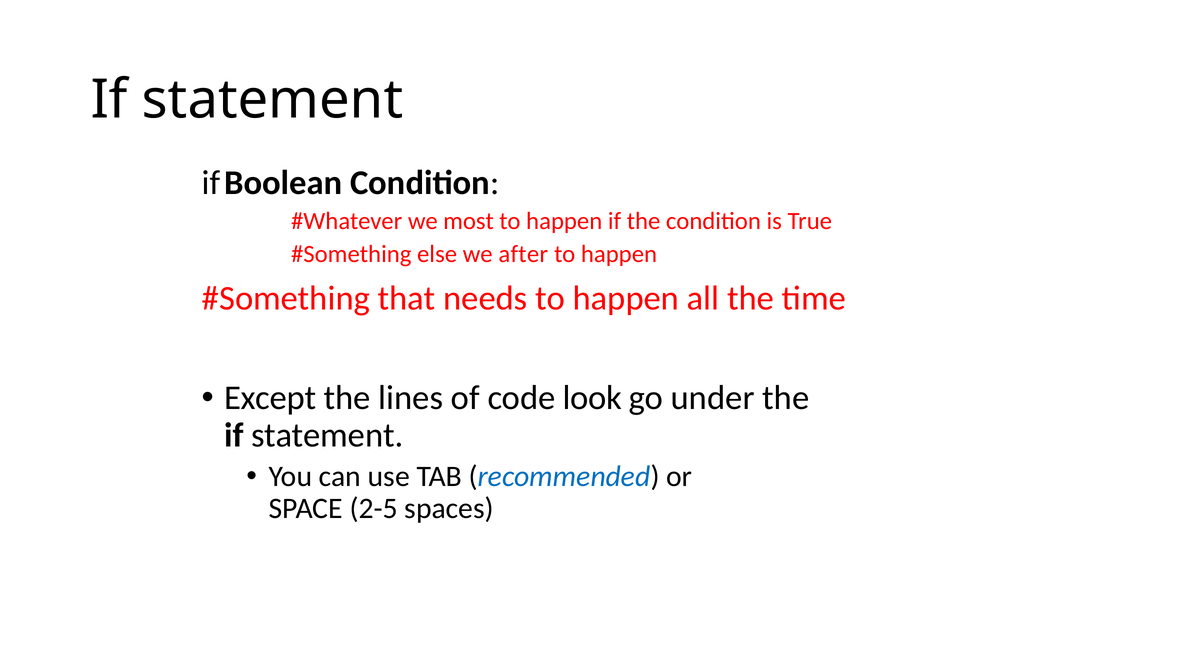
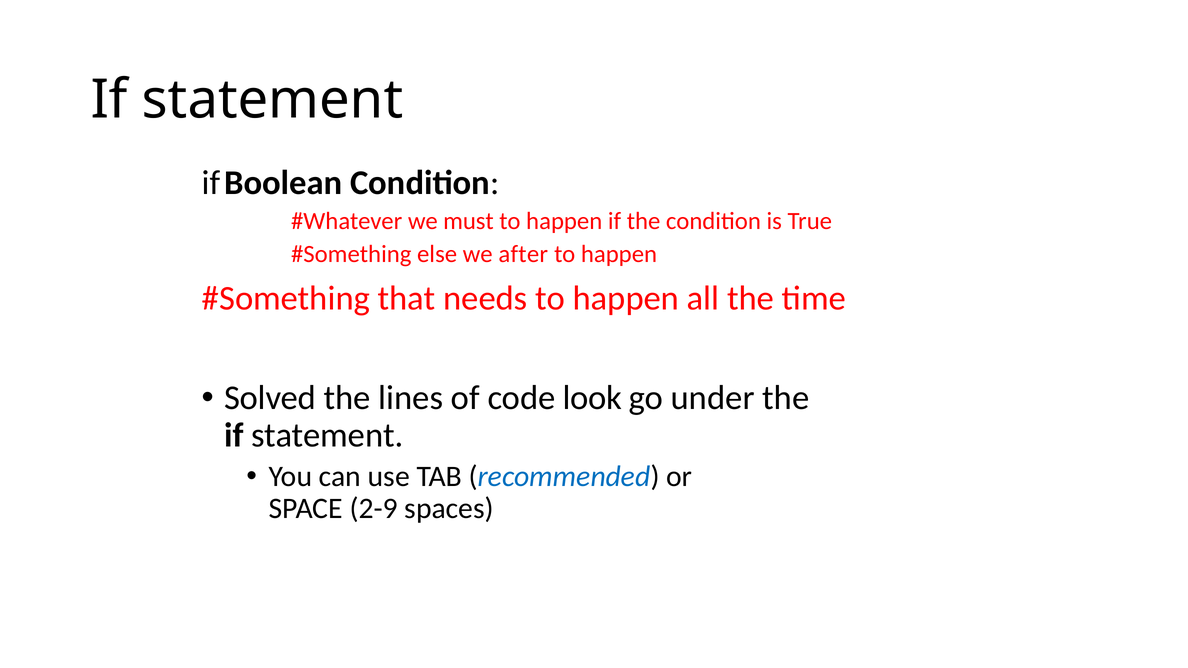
most: most -> must
Except: Except -> Solved
2-5: 2-5 -> 2-9
